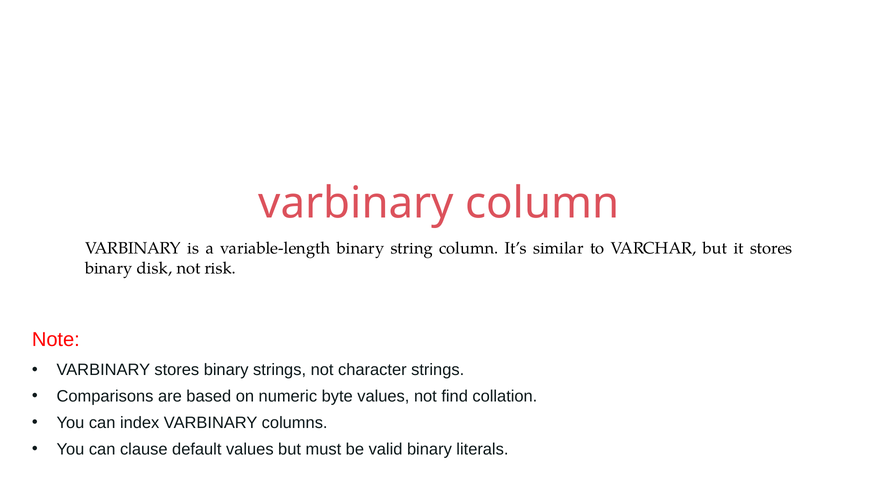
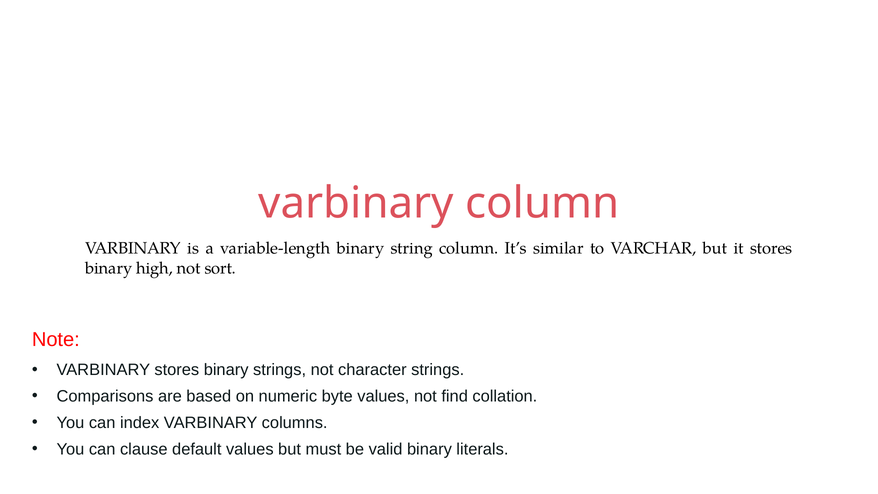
disk: disk -> high
risk: risk -> sort
